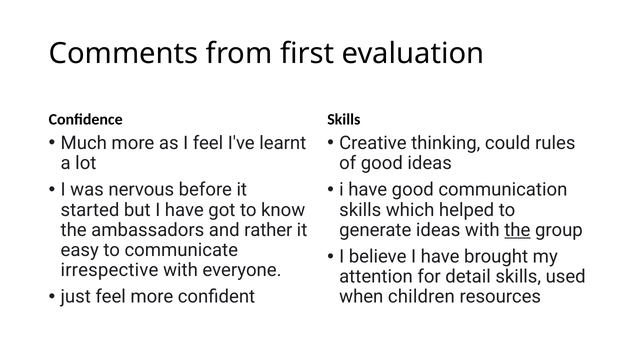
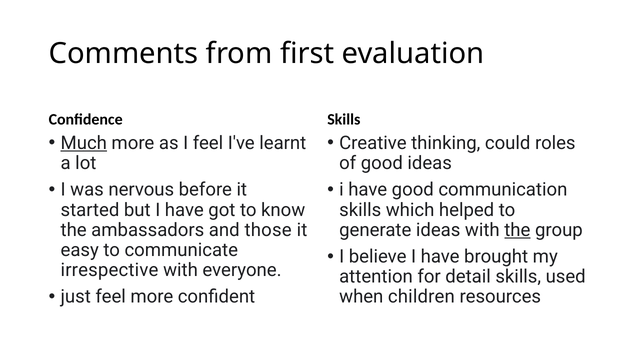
Much underline: none -> present
rules: rules -> roles
rather: rather -> those
